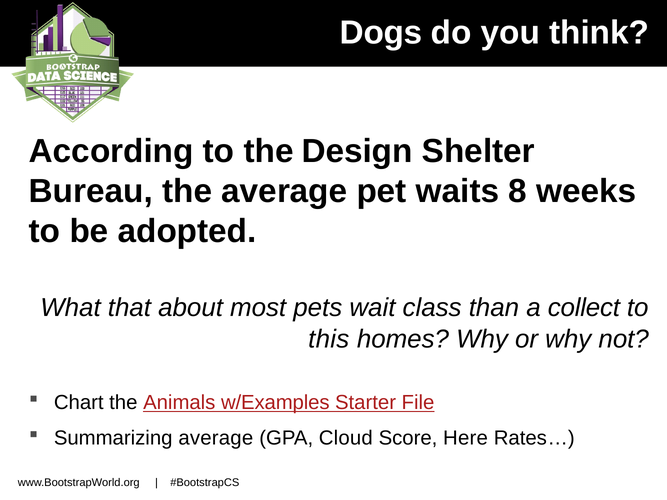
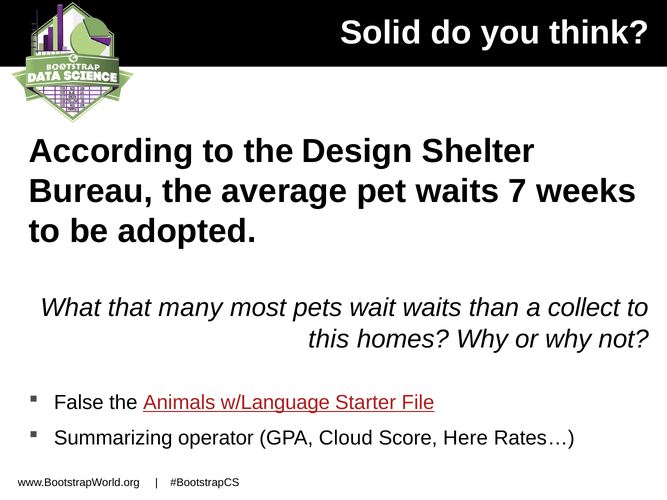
Dogs: Dogs -> Solid
8: 8 -> 7
about: about -> many
wait class: class -> waits
Chart: Chart -> False
w/Examples: w/Examples -> w/Language
Summarizing average: average -> operator
